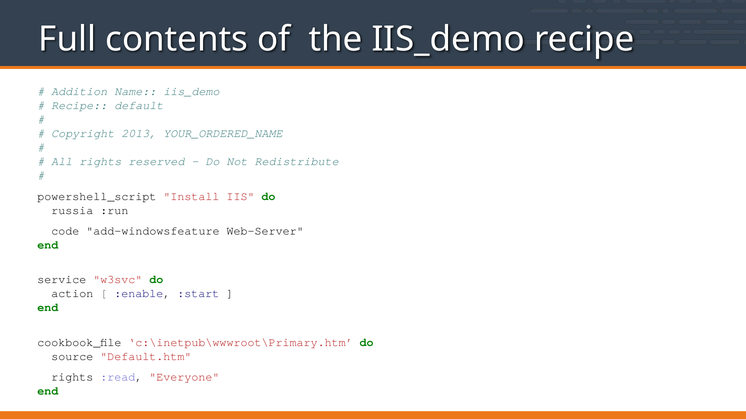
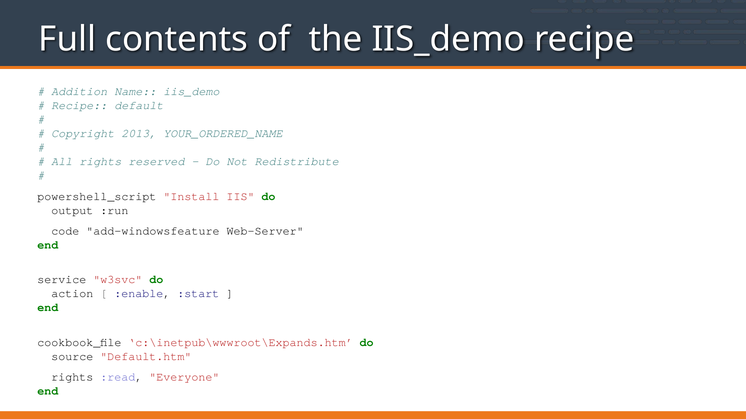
russia: russia -> output
c:\inetpub\wwwroot\Primary.htm: c:\inetpub\wwwroot\Primary.htm -> c:\inetpub\wwwroot\Expands.htm
